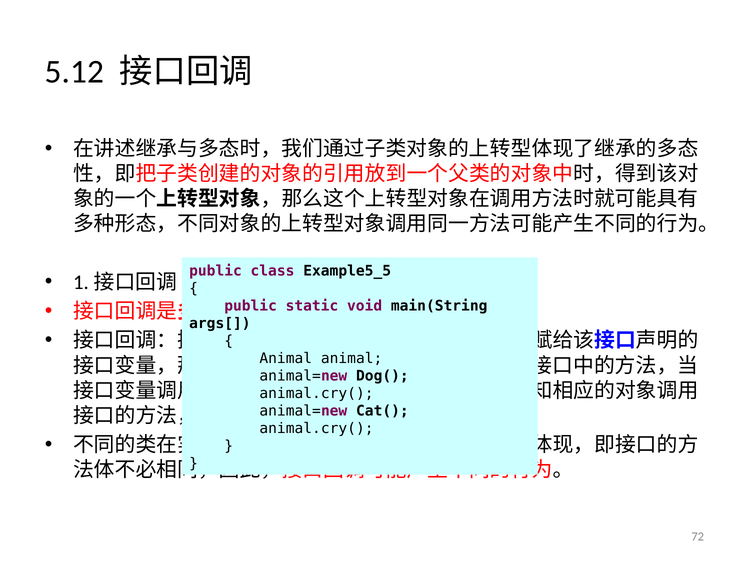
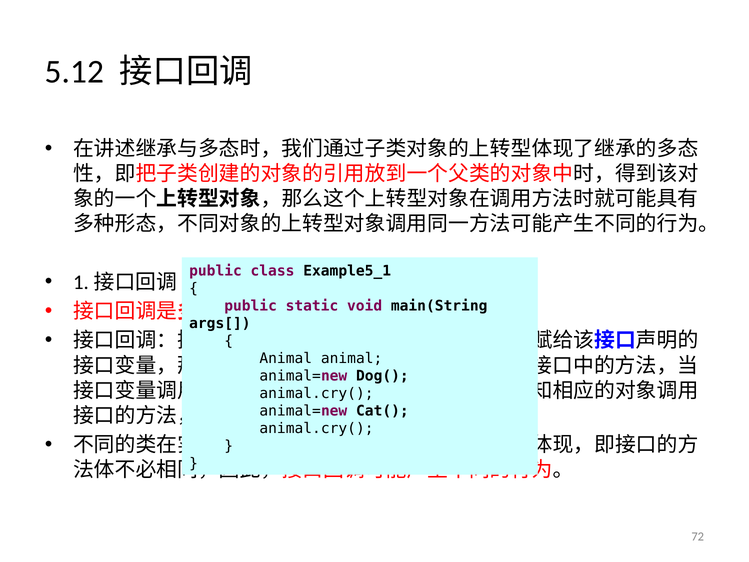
Example5_5: Example5_5 -> Example5_1
